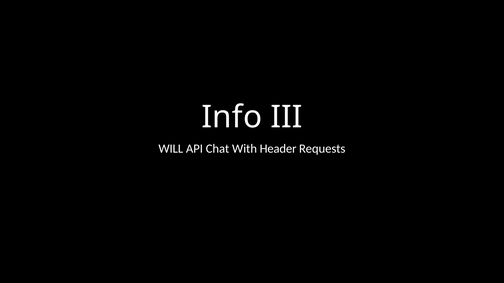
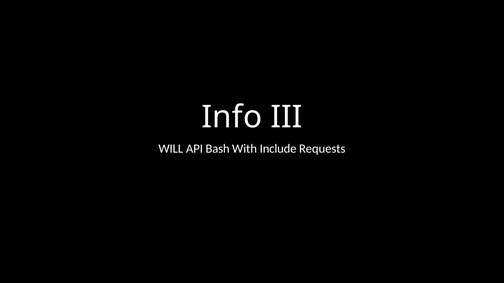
Chat: Chat -> Bash
Header: Header -> Include
